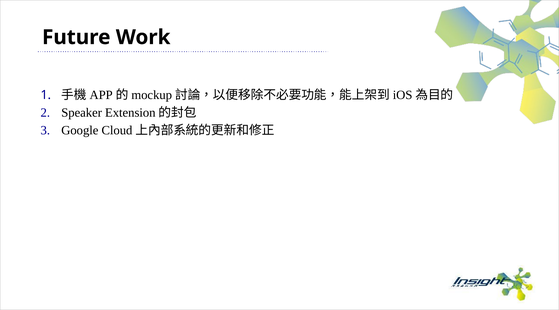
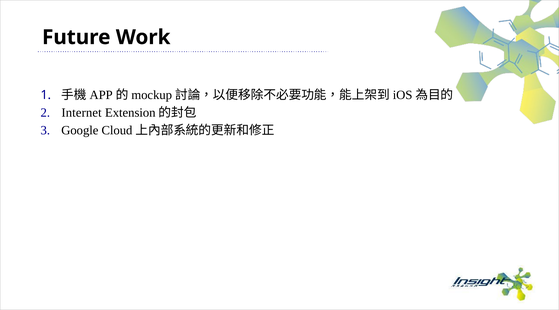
Speaker: Speaker -> Internet
